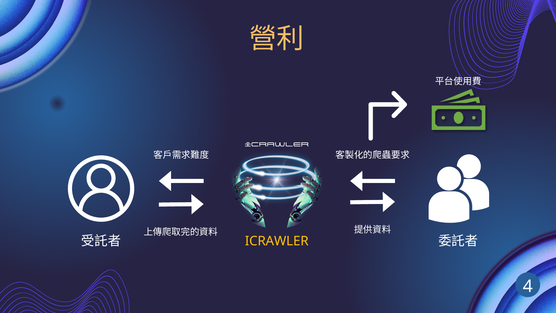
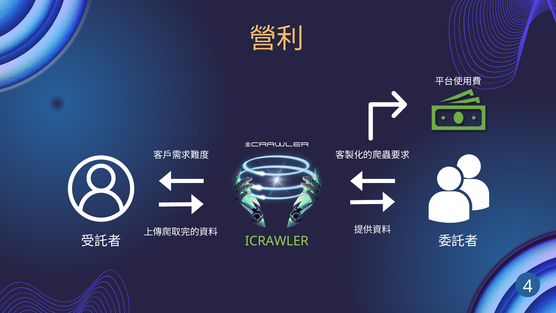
ICRAWLER colour: yellow -> light green
